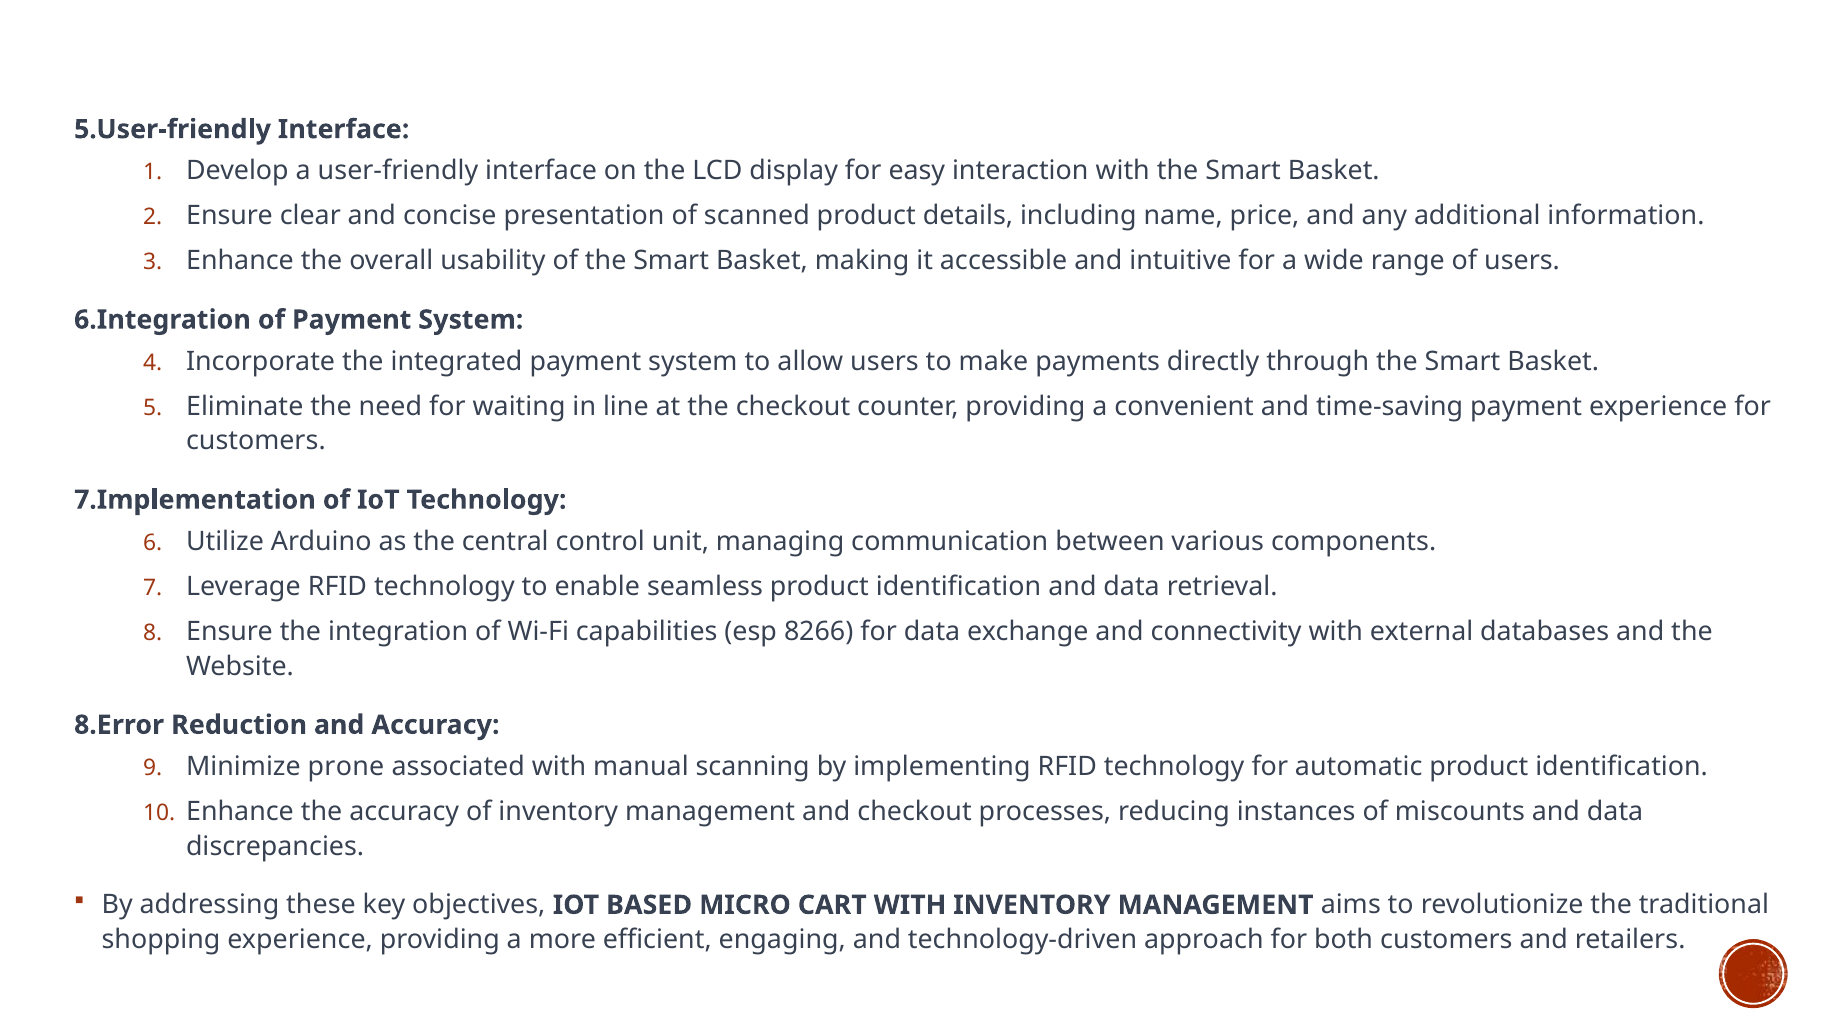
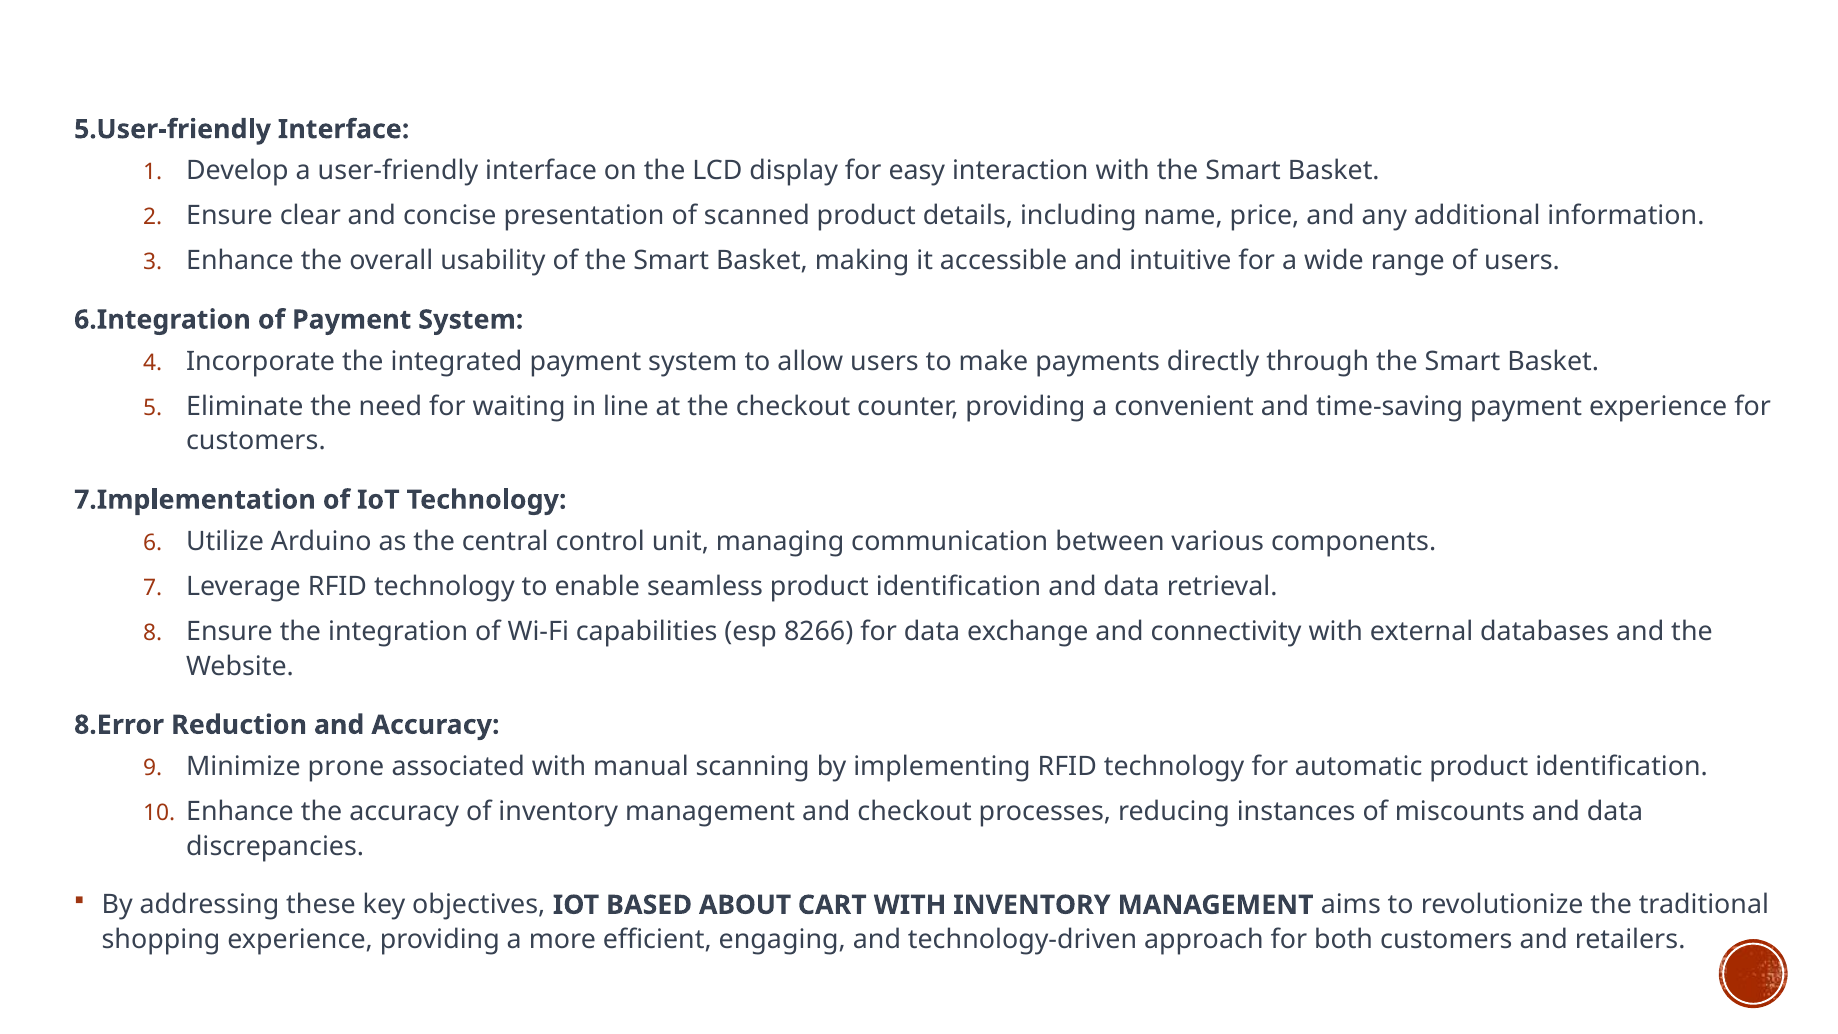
MICRO: MICRO -> ABOUT
